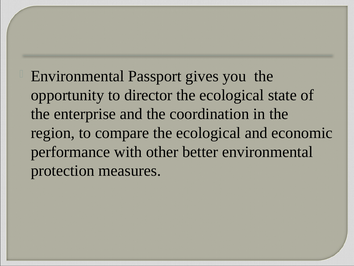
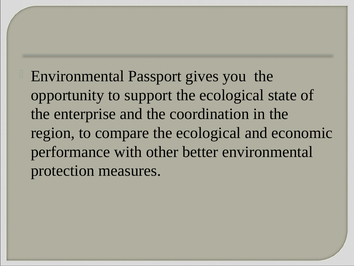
director: director -> support
